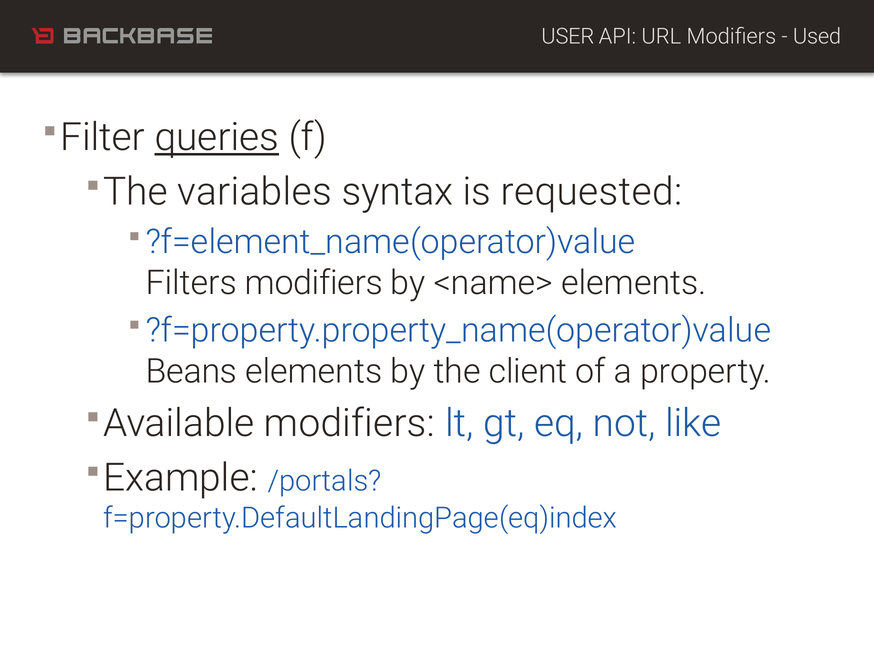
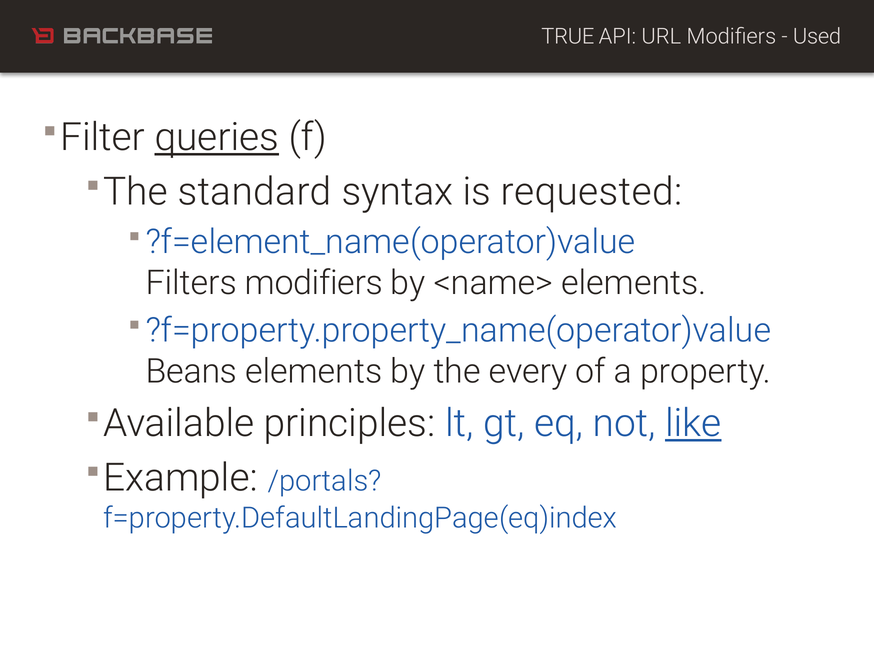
USER: USER -> TRUE
variables: variables -> standard
client: client -> every
modifiers at (349, 423): modifiers -> principles
like underline: none -> present
